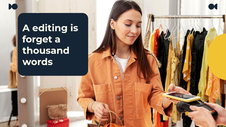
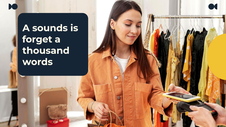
editing: editing -> sounds
